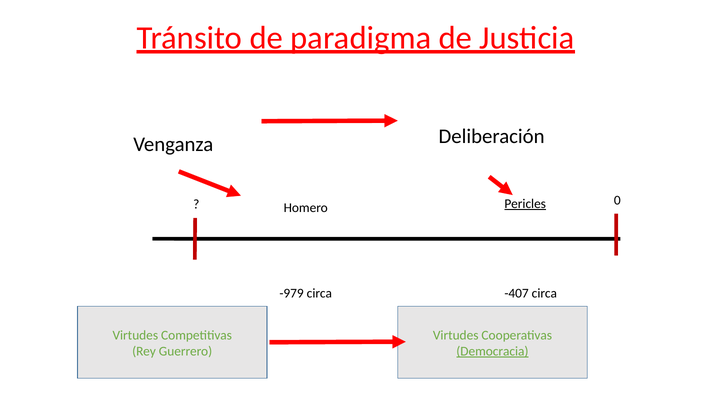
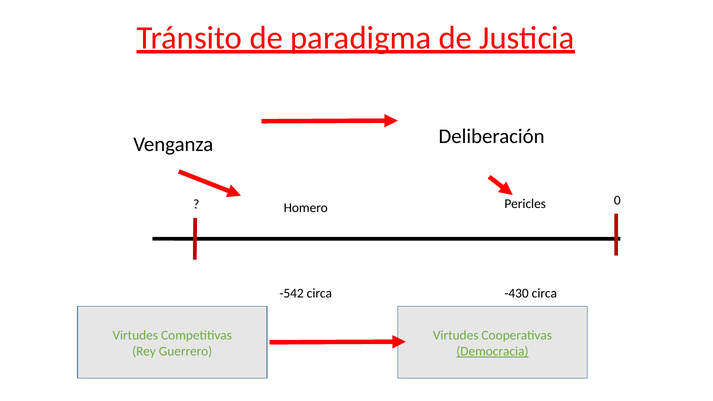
Pericles underline: present -> none
-979: -979 -> -542
-407: -407 -> -430
